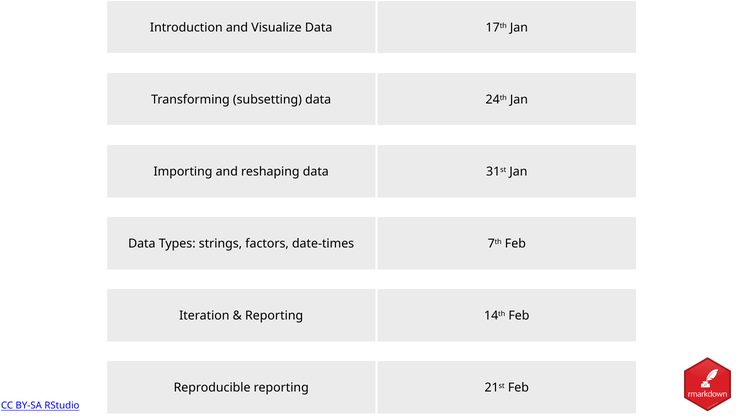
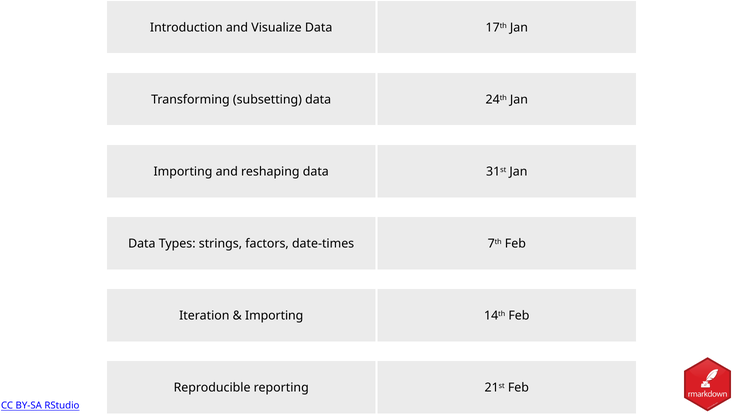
Reporting at (274, 316): Reporting -> Importing
